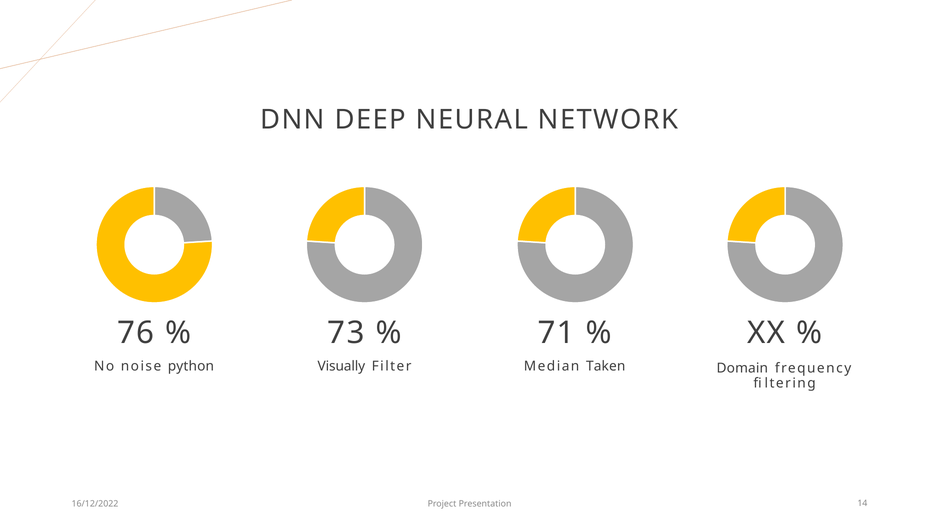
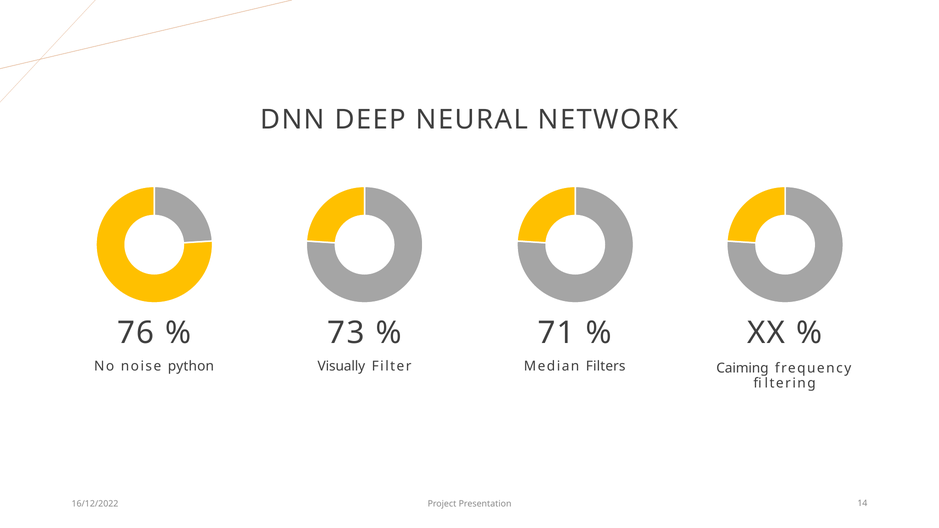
Taken: Taken -> Filters
Domain: Domain -> Caiming
